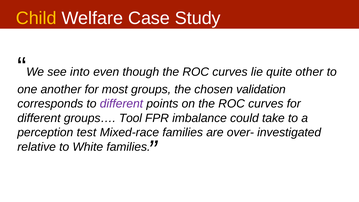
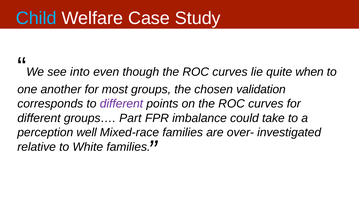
Child colour: yellow -> light blue
other: other -> when
Tool: Tool -> Part
test: test -> well
